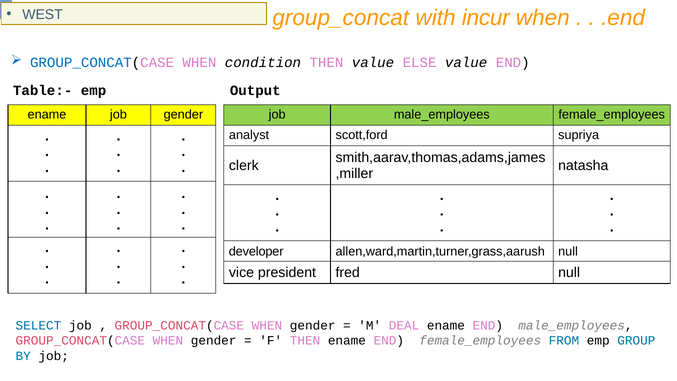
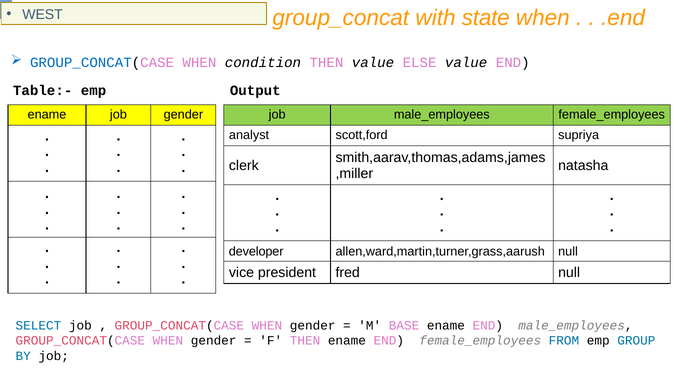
incur: incur -> state
DEAL: DEAL -> BASE
